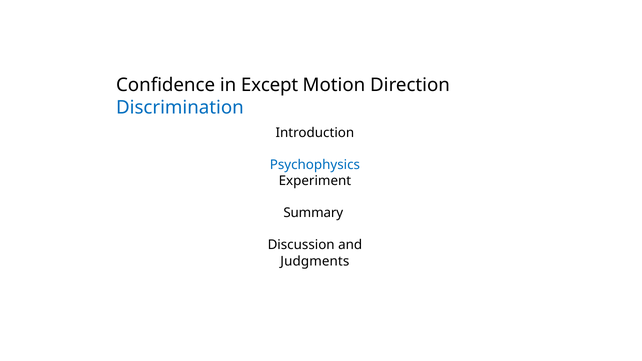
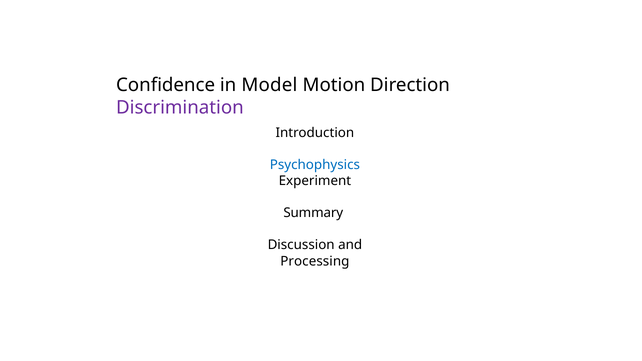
Except: Except -> Model
Discrimination colour: blue -> purple
Judgments: Judgments -> Processing
